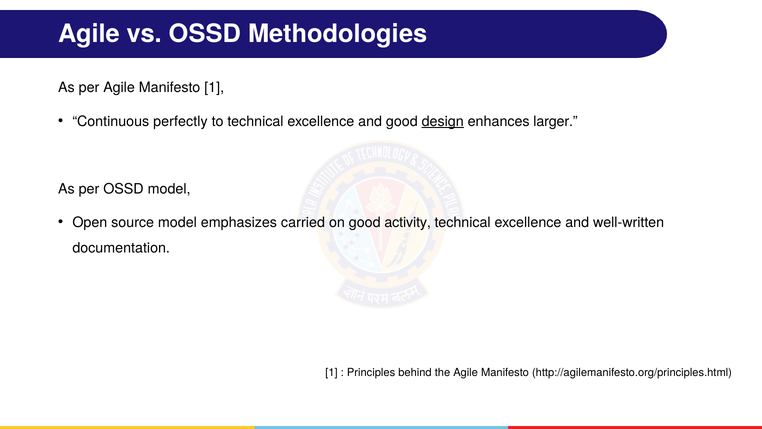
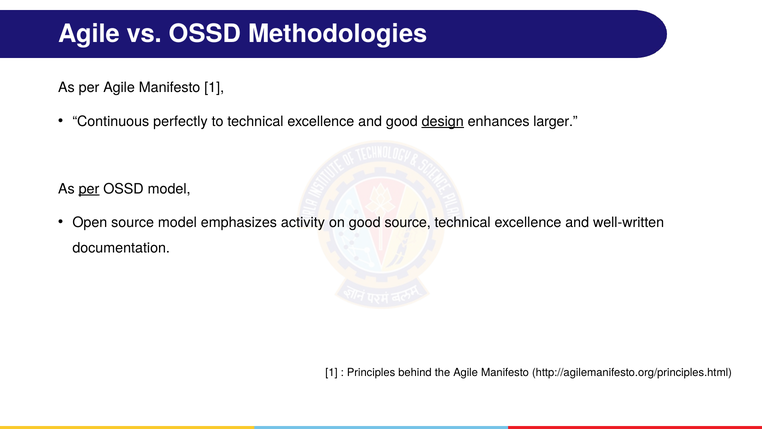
per at (89, 189) underline: none -> present
carried: carried -> activity
good activity: activity -> source
